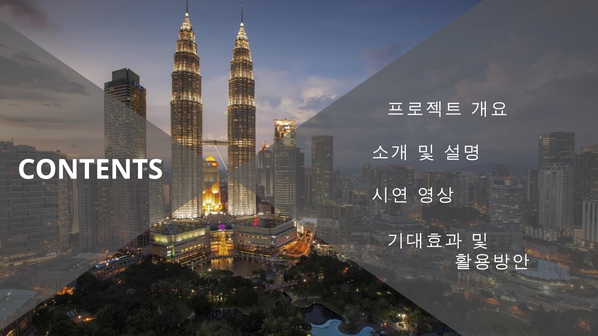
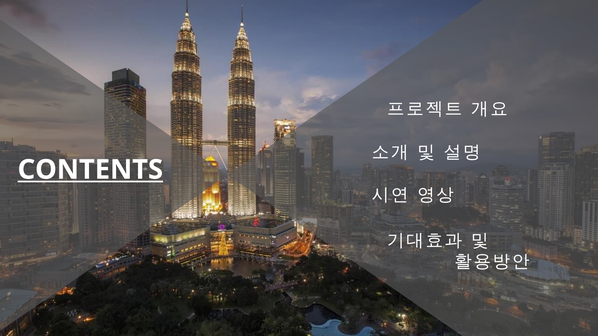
CONTENTS underline: none -> present
